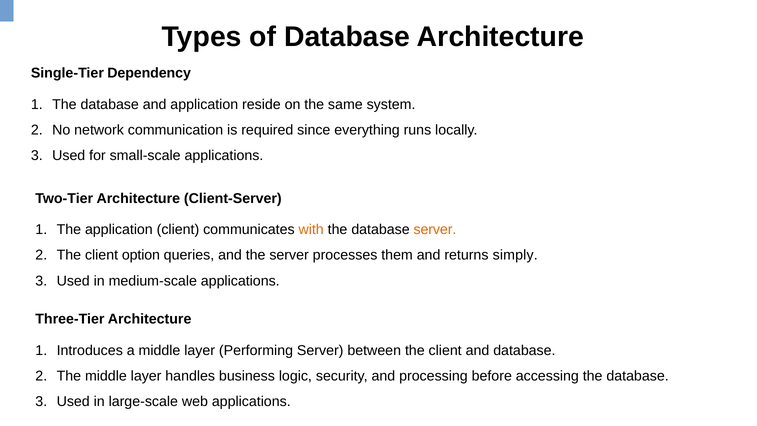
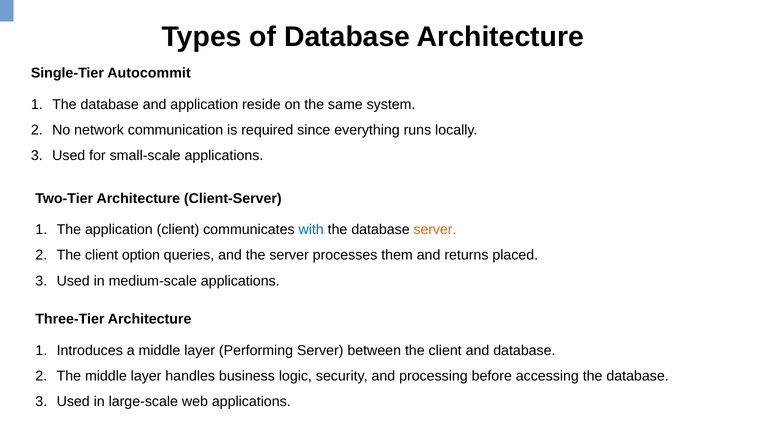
Dependency: Dependency -> Autocommit
with colour: orange -> blue
simply: simply -> placed
